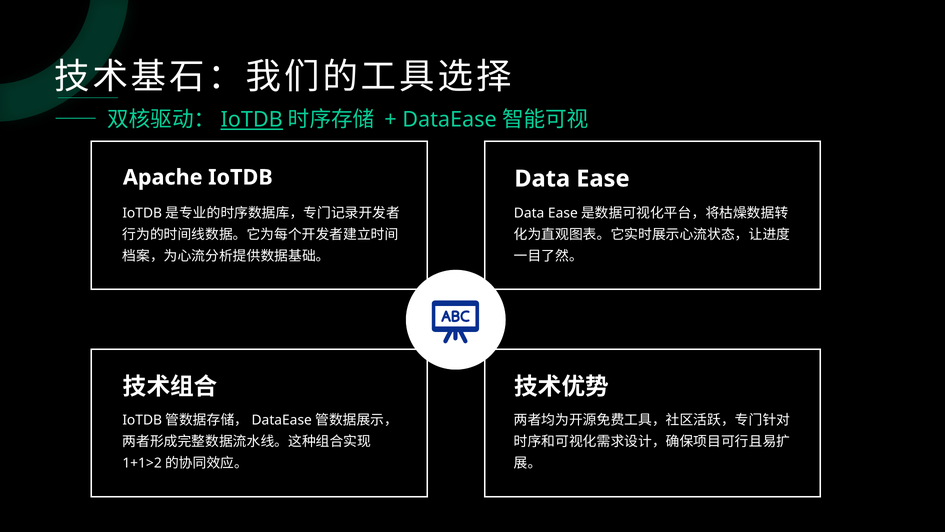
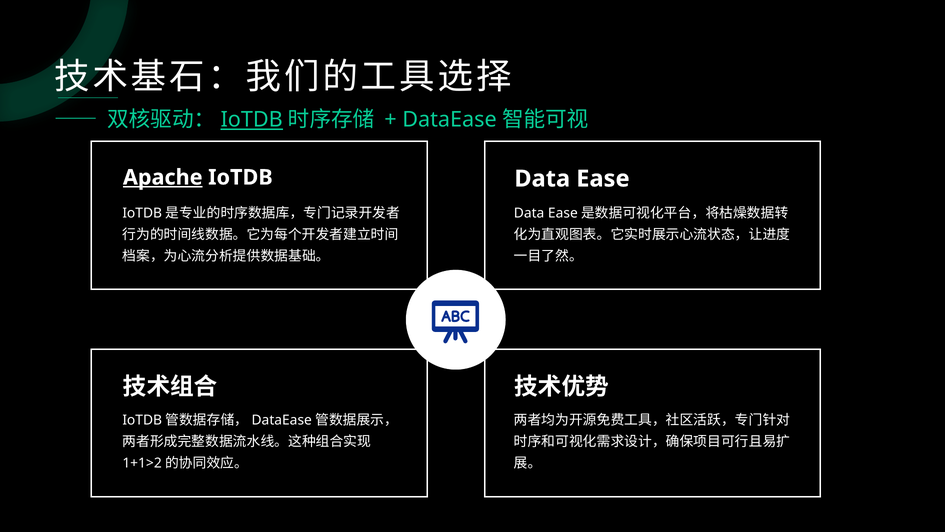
Apache underline: none -> present
